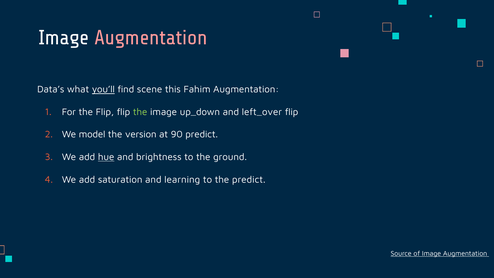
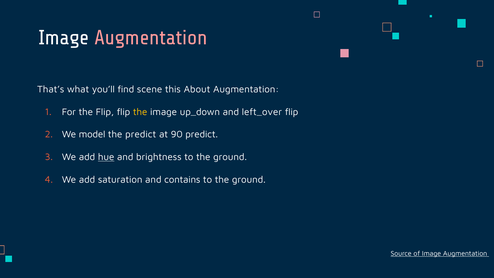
Data’s: Data’s -> That’s
you’ll underline: present -> none
Fahim: Fahim -> About
the at (140, 112) colour: light green -> yellow
the version: version -> predict
learning: learning -> contains
predict at (249, 179): predict -> ground
